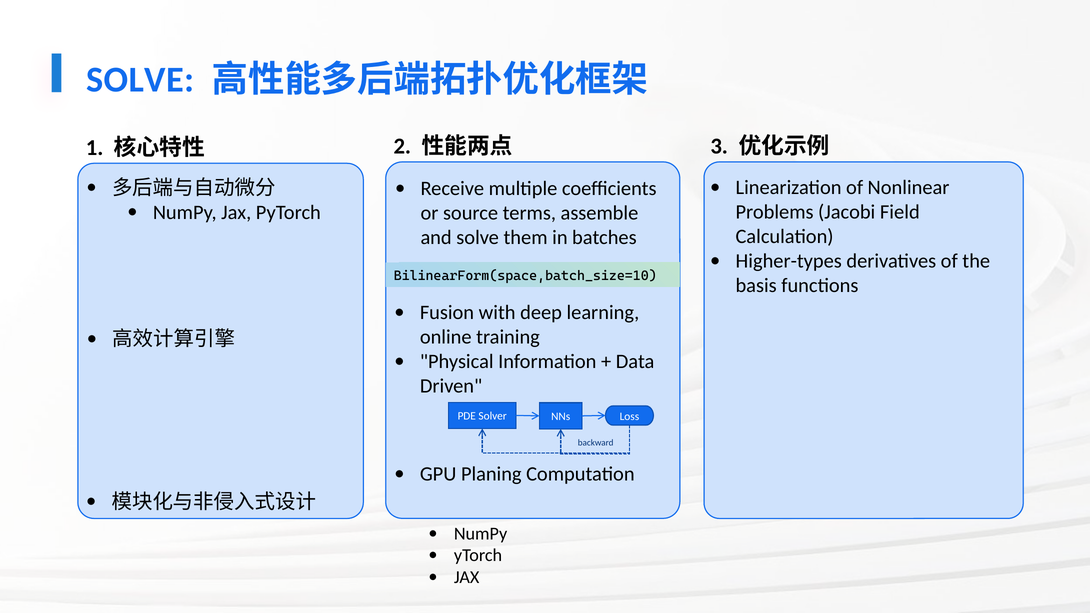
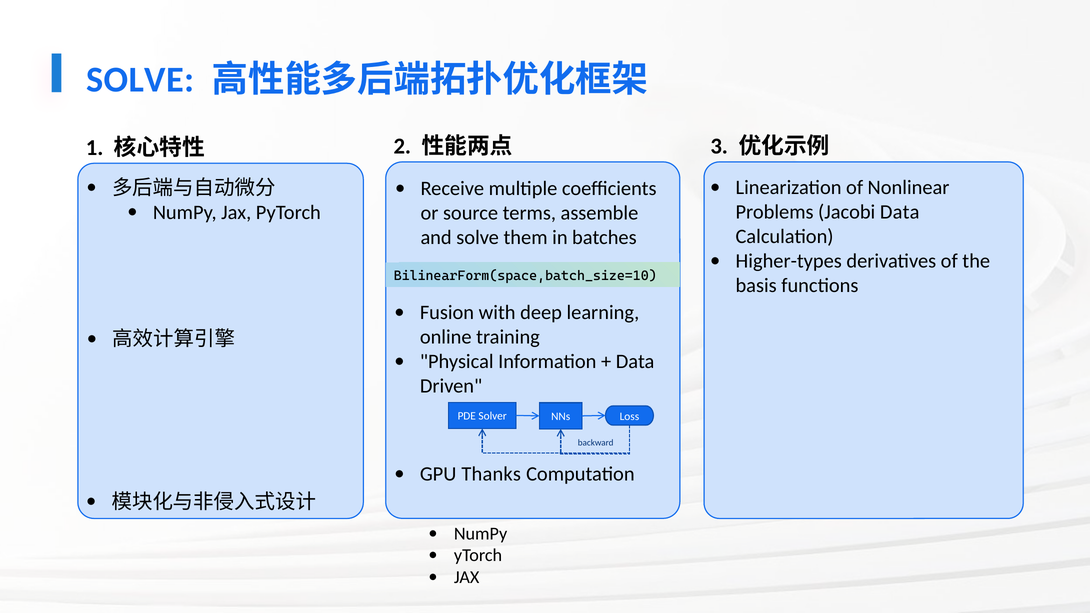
Jacobi Field: Field -> Data
Planing: Planing -> Thanks
